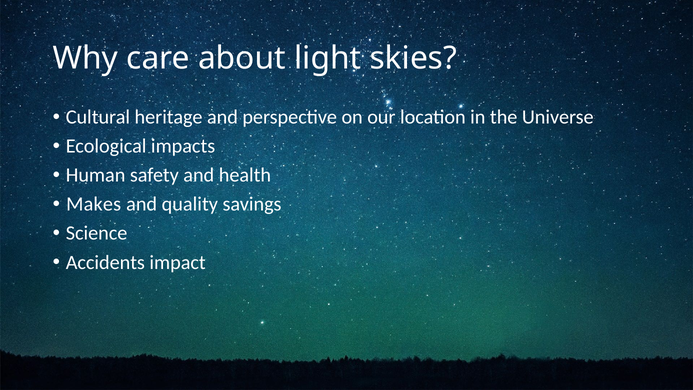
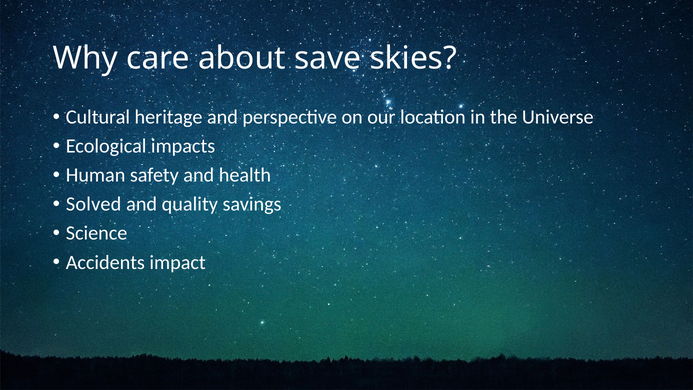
light: light -> save
Makes: Makes -> Solved
